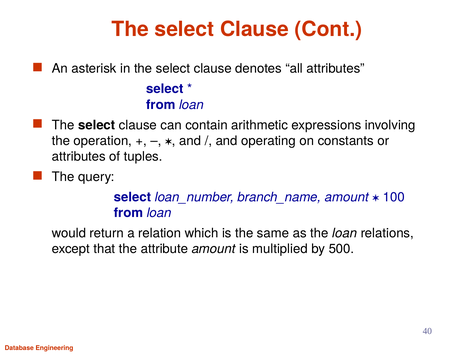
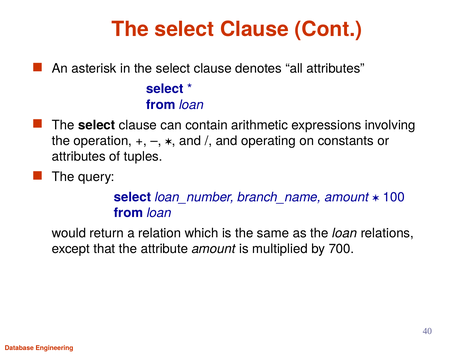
500: 500 -> 700
